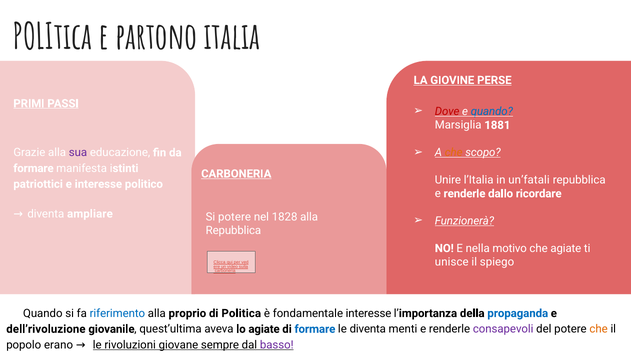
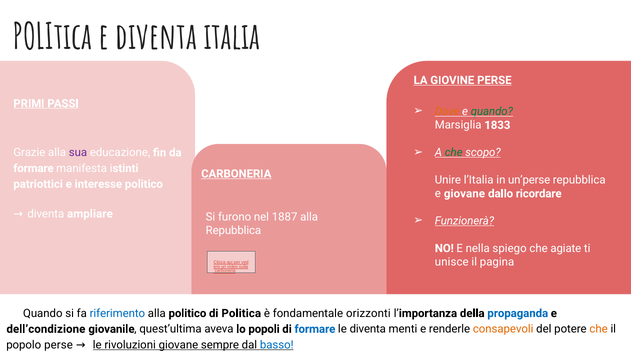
e partono: partono -> diventa
Dove colour: red -> orange
quando colour: blue -> green
1881: 1881 -> 1833
che at (454, 152) colour: orange -> green
un’fatali: un’fatali -> un’perse
renderle at (465, 194): renderle -> giovane
Si potere: potere -> furono
1828: 1828 -> 1887
motivo: motivo -> spiego
spiego: spiego -> pagina
alla proprio: proprio -> politico
fondamentale interesse: interesse -> orizzonti
dell’rivoluzione: dell’rivoluzione -> dell’condizione
lo agiate: agiate -> popoli
consapevoli colour: purple -> orange
popolo erano: erano -> perse
basso colour: purple -> blue
